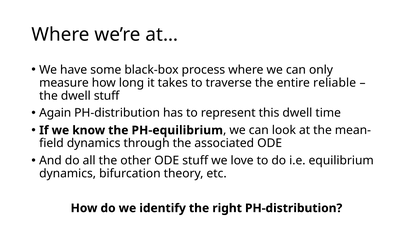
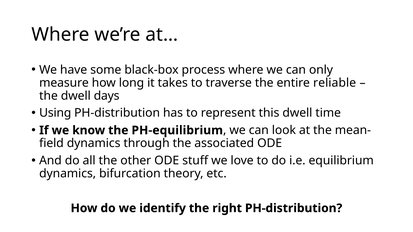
dwell stuff: stuff -> days
Again: Again -> Using
